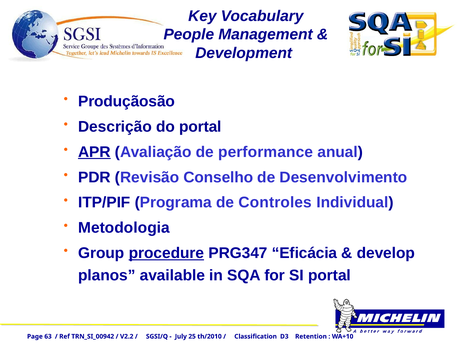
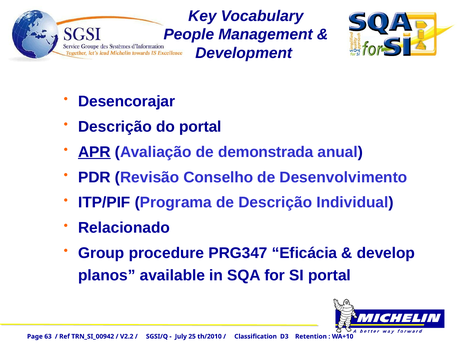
Produçãosão: Produçãosão -> Desencorajar
performance: performance -> demonstrada
de Controles: Controles -> Descrição
Metodologia: Metodologia -> Relacionado
procedure underline: present -> none
